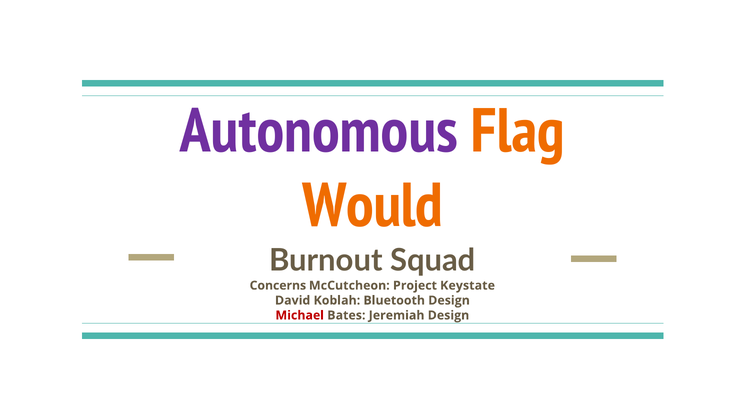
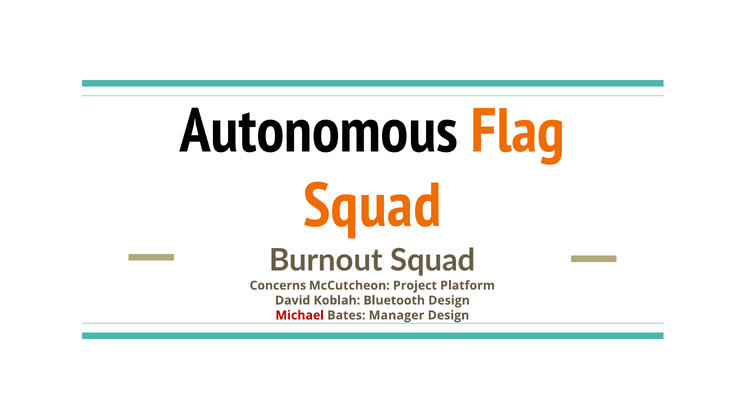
Autonomous colour: purple -> black
Would at (373, 206): Would -> Squad
Keystate: Keystate -> Platform
Jeremiah: Jeremiah -> Manager
